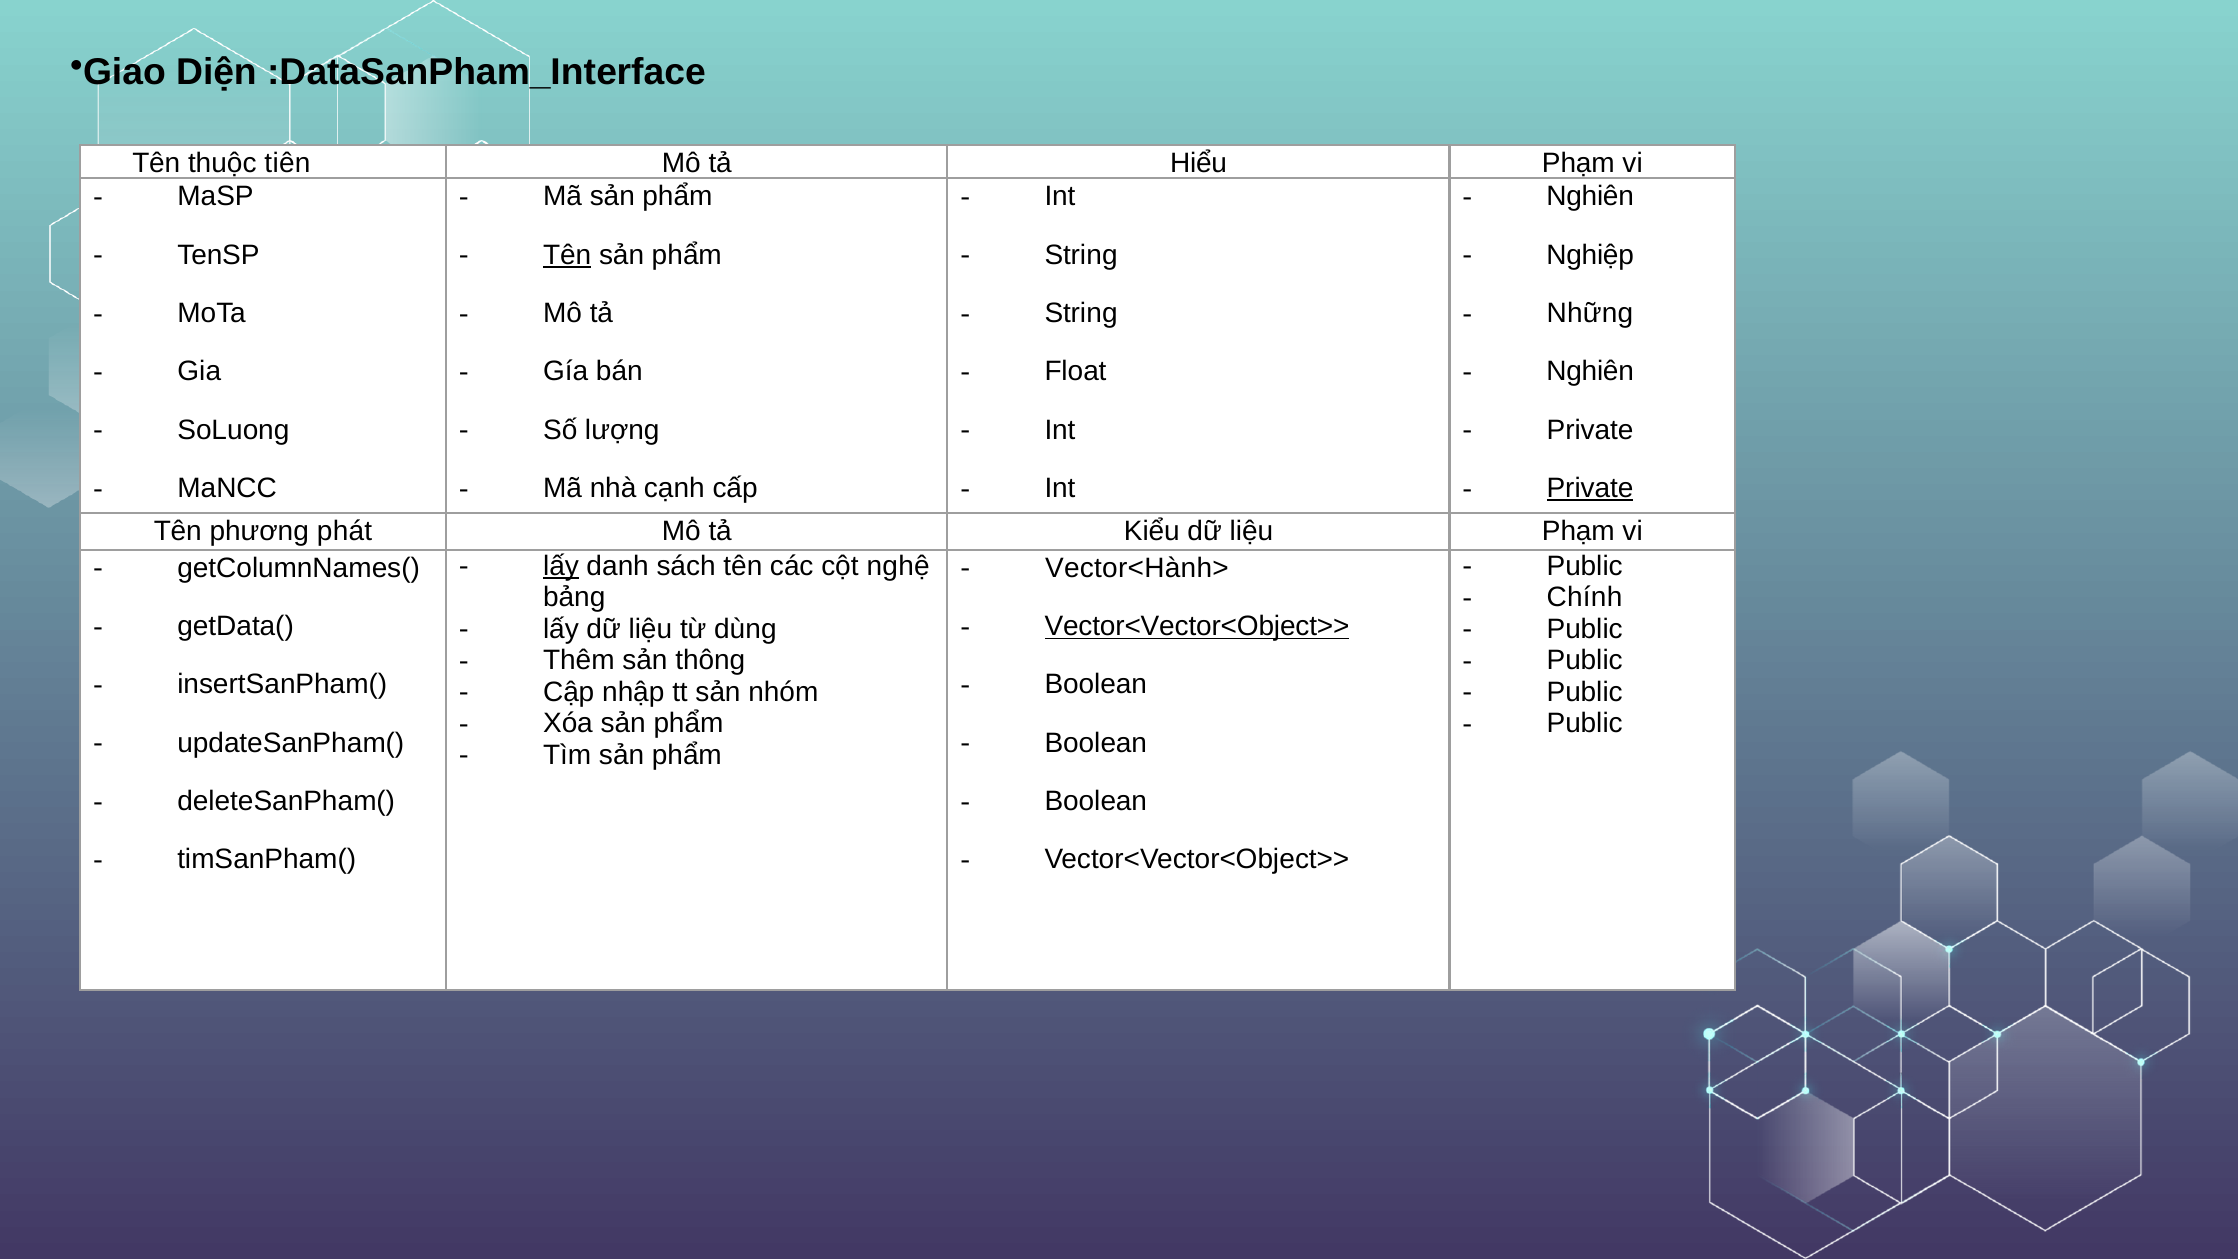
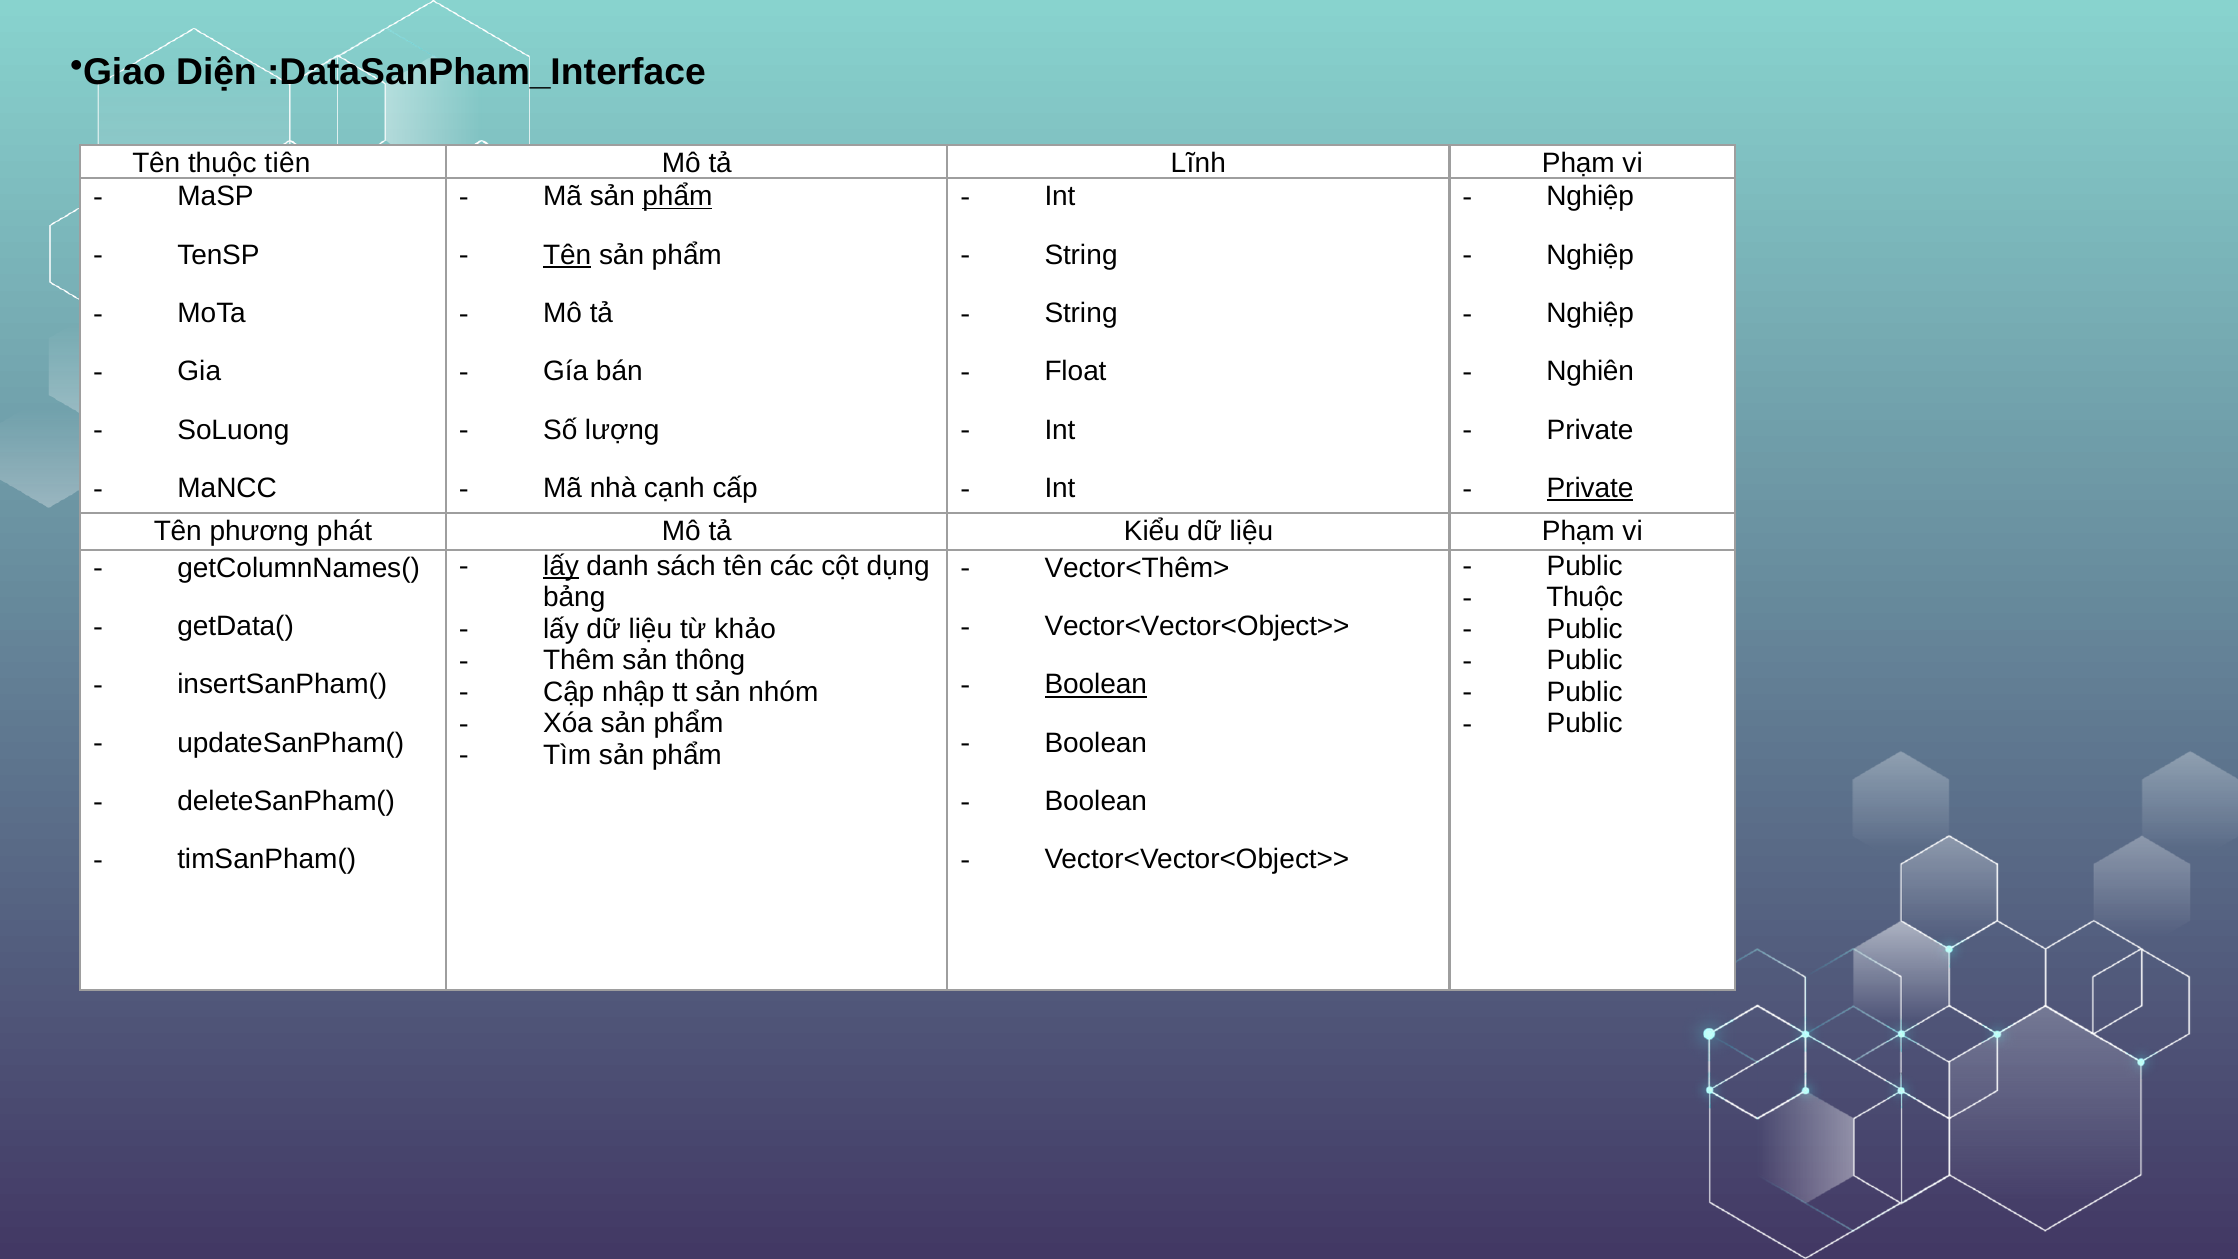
Hiểu: Hiểu -> Lĩnh
phẩm at (677, 197) underline: none -> present
Nghiên at (1590, 197): Nghiên -> Nghiệp
Những at (1590, 313): Những -> Nghiệp
nghệ: nghệ -> dụng
Vector<Hành>: Vector<Hành> -> Vector<Thêm>
Chính at (1584, 597): Chính -> Thuộc
Vector<Vector<Object>> at (1197, 626) underline: present -> none
dùng: dùng -> khảo
Boolean at (1096, 685) underline: none -> present
